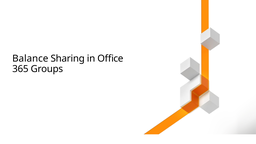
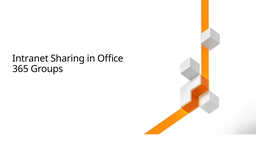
Balance: Balance -> Intranet
